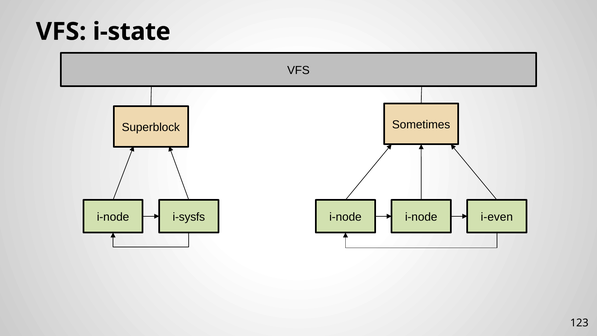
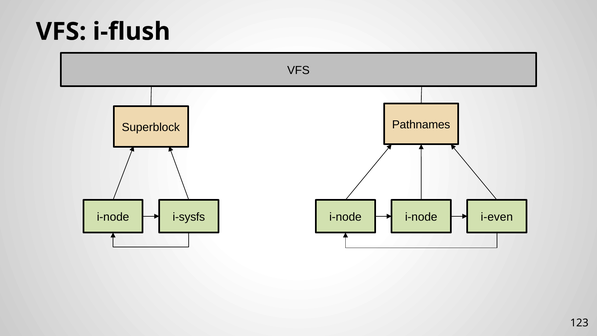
i-state: i-state -> i-flush
Sometimes: Sometimes -> Pathnames
